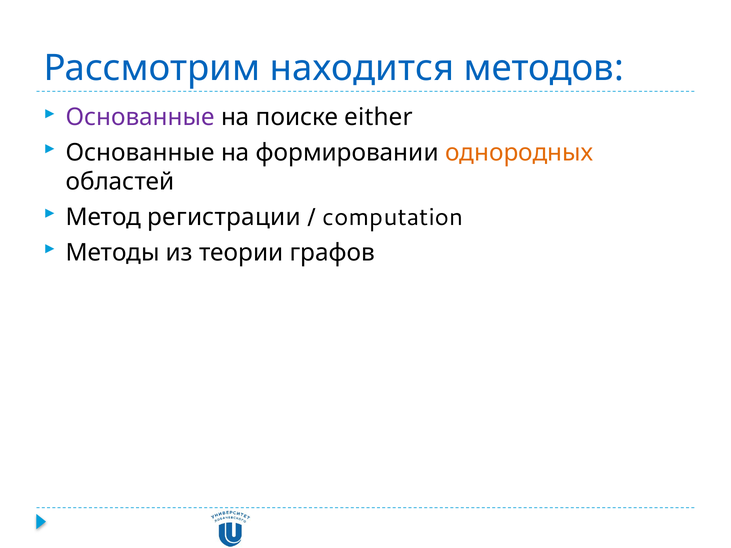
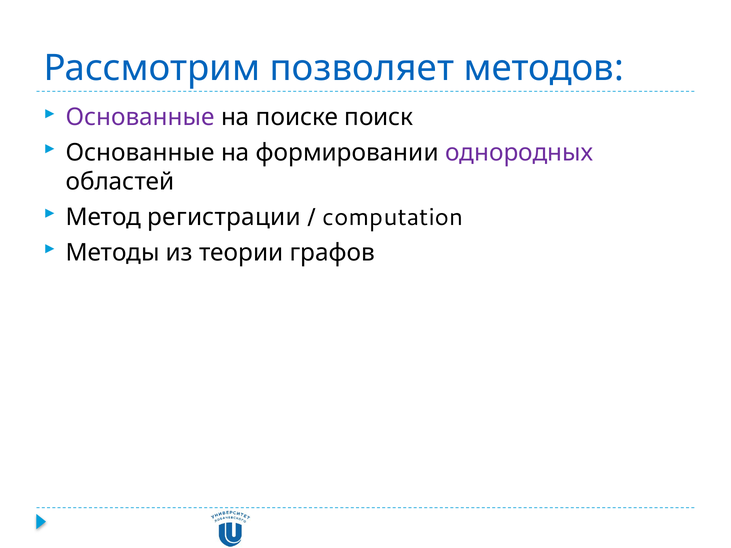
находится: находится -> позволяет
either: either -> поиск
однородных colour: orange -> purple
